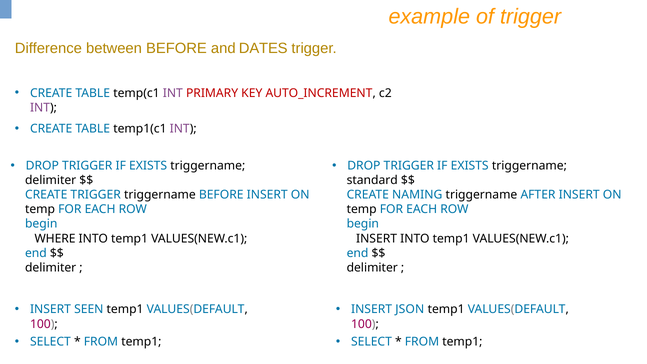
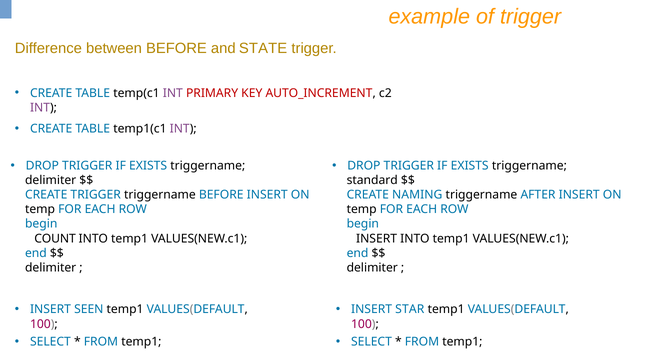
DATES: DATES -> STATE
WHERE: WHERE -> COUNT
JSON: JSON -> STAR
